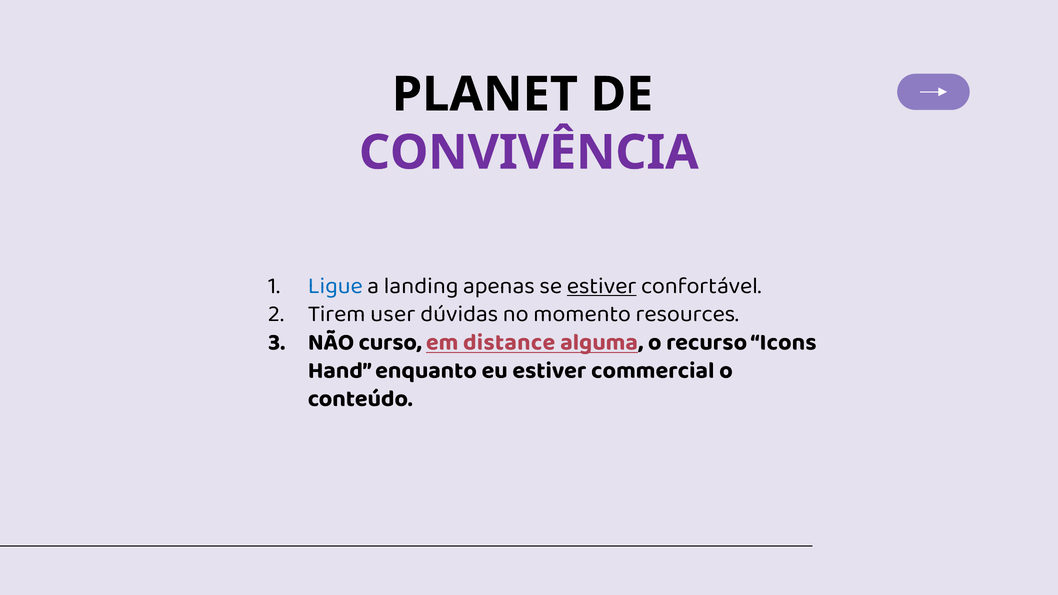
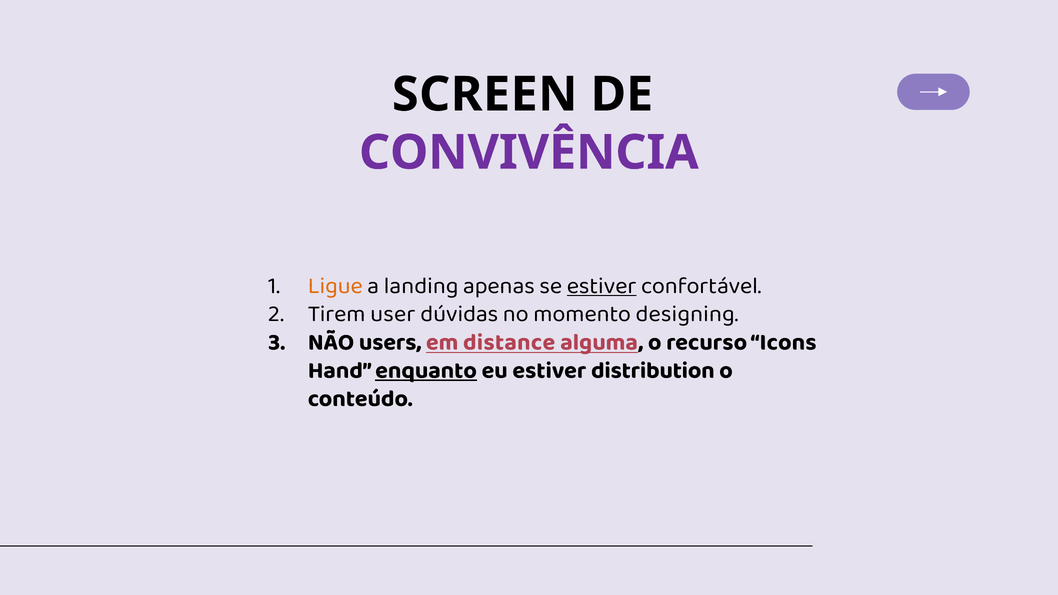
PLANET: PLANET -> SCREEN
Ligue colour: blue -> orange
resources: resources -> designing
curso: curso -> users
enquanto underline: none -> present
commercial: commercial -> distribution
